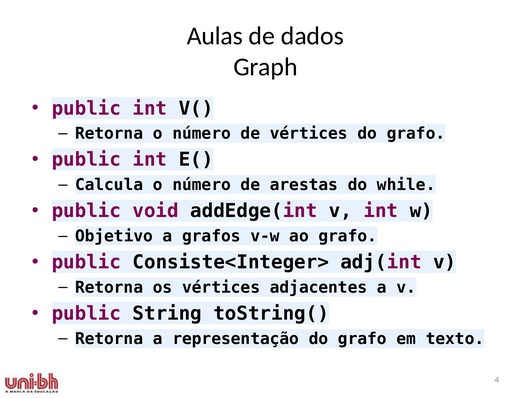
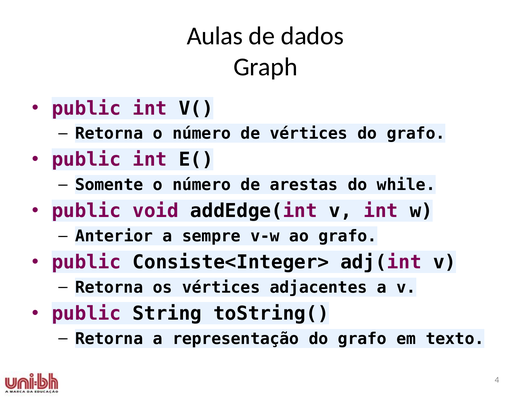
Calcula: Calcula -> Somente
Objetivo: Objetivo -> Anterior
grafos: grafos -> sempre
